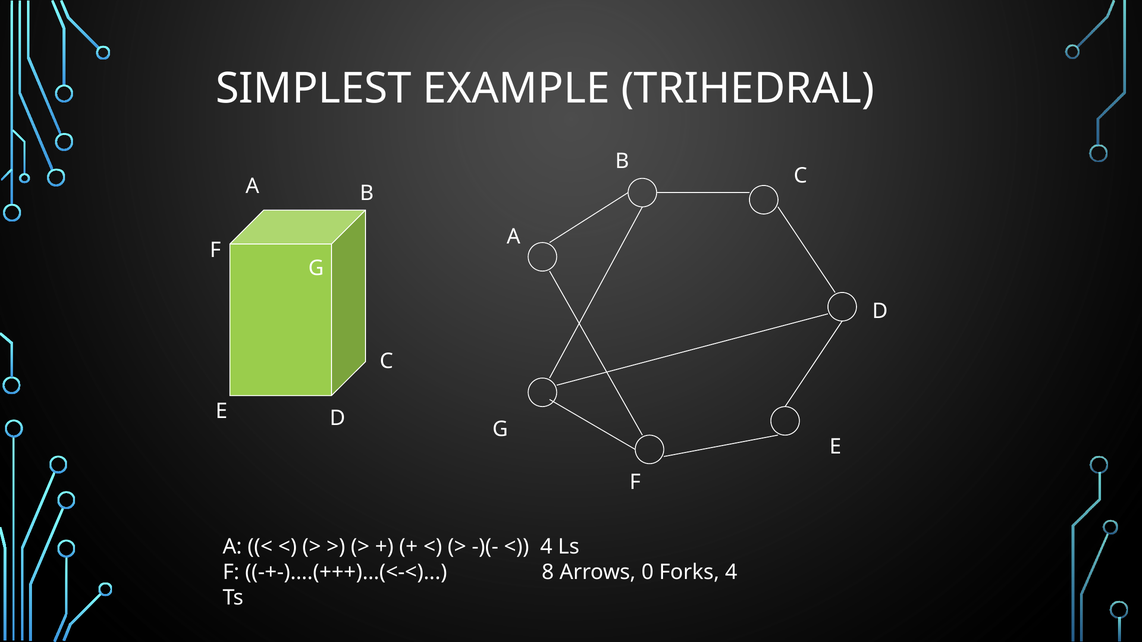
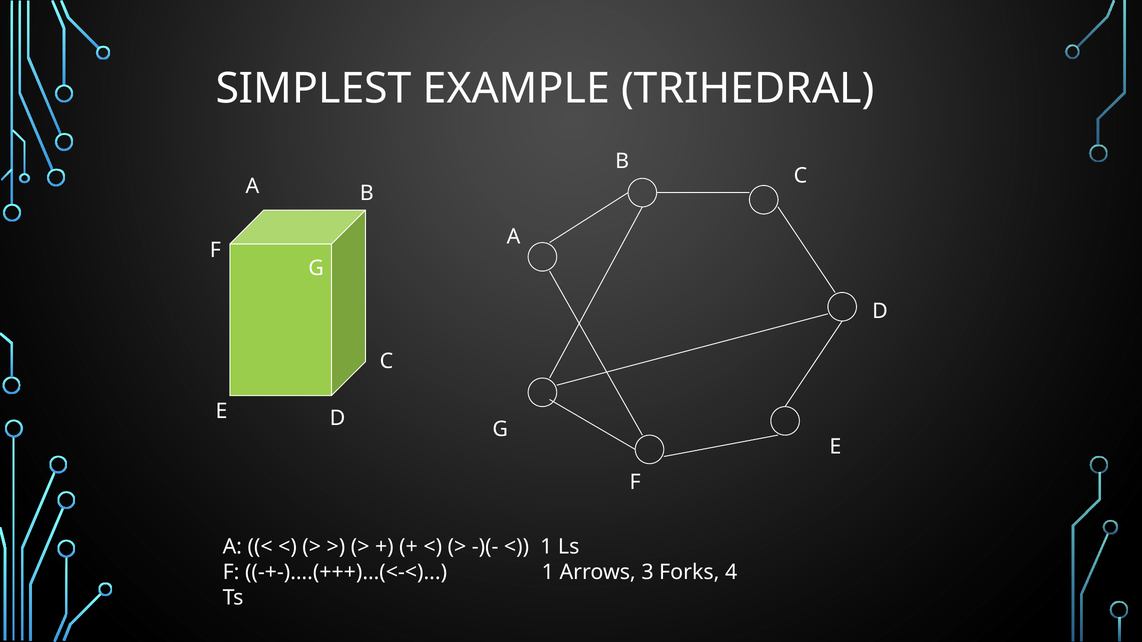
4 at (546, 547): 4 -> 1
8 at (548, 572): 8 -> 1
0: 0 -> 3
